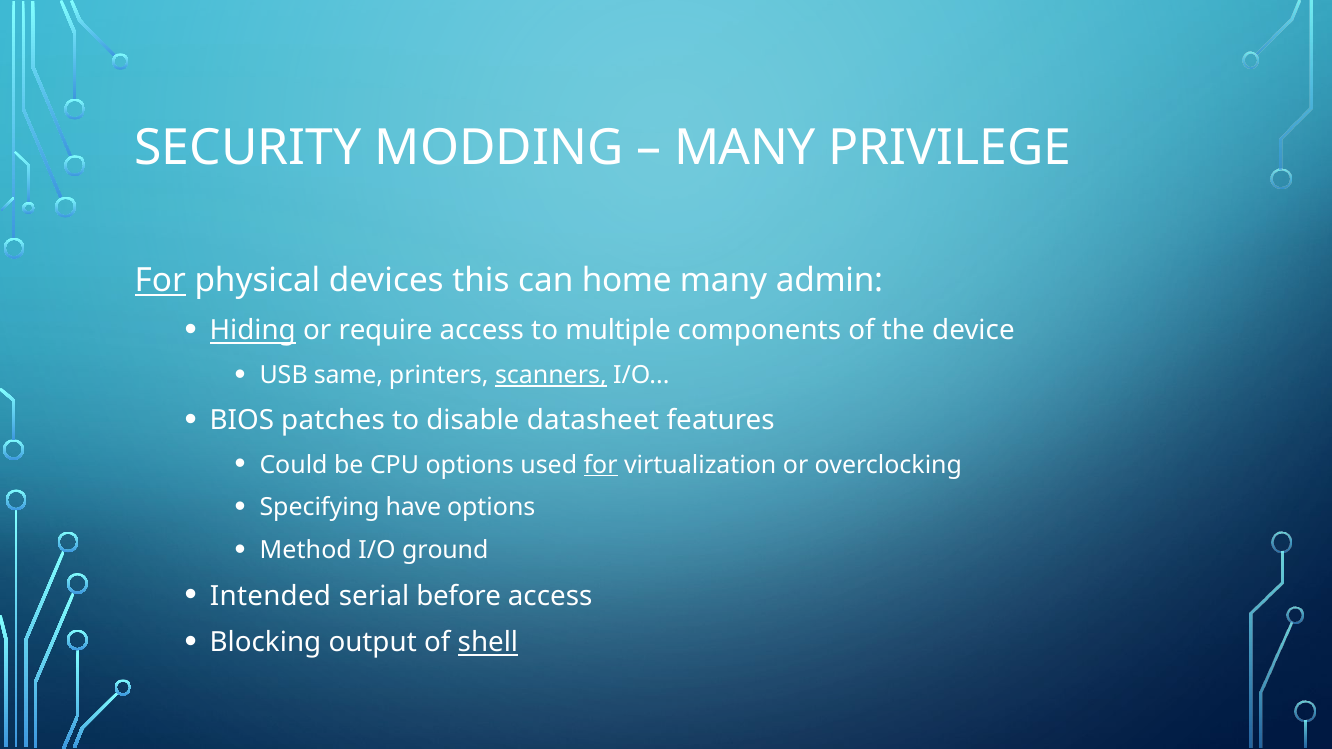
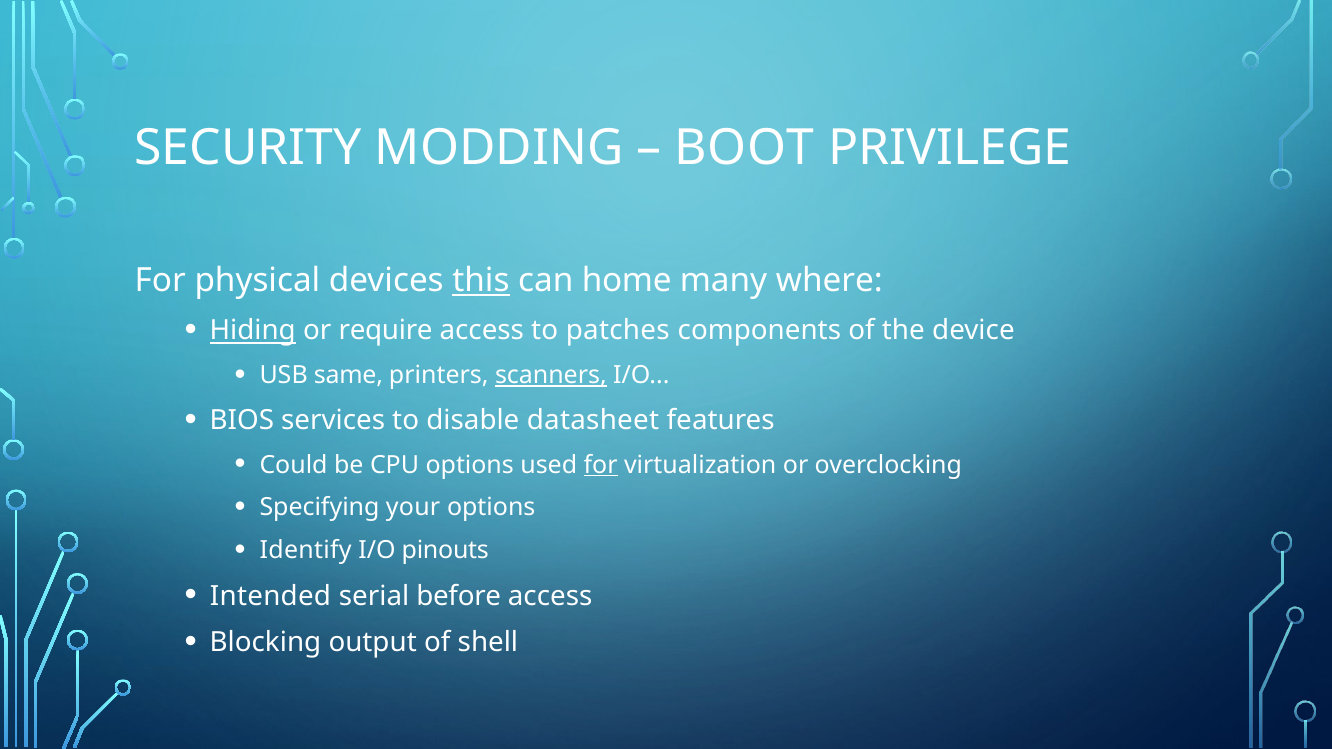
MANY at (745, 148): MANY -> BOOT
For at (160, 281) underline: present -> none
this underline: none -> present
admin: admin -> where
multiple: multiple -> patches
patches: patches -> services
have: have -> your
Method: Method -> Identify
ground: ground -> pinouts
shell underline: present -> none
